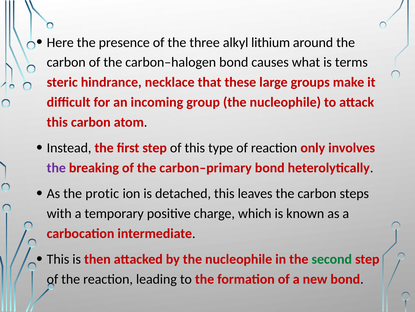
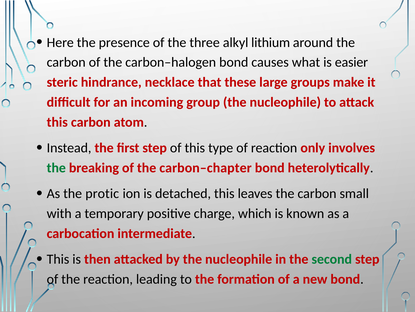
terms: terms -> easier
the at (56, 168) colour: purple -> green
carbon–primary: carbon–primary -> carbon–chapter
steps: steps -> small
